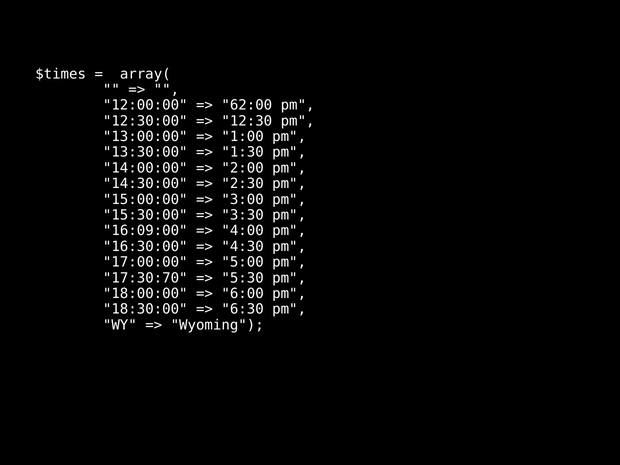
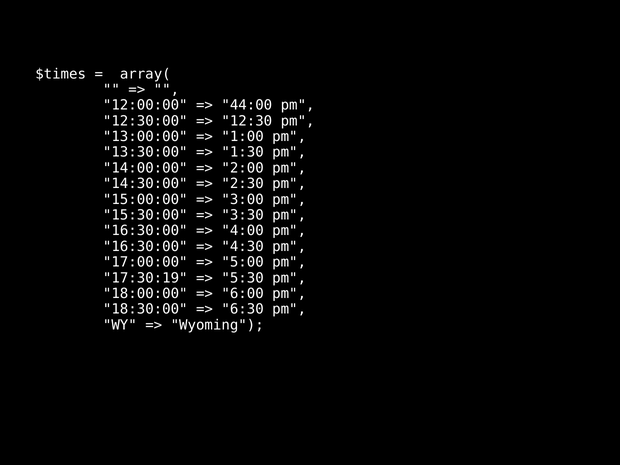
62:00: 62:00 -> 44:00
16:09:00 at (145, 231): 16:09:00 -> 16:30:00
17:30:70: 17:30:70 -> 17:30:19
